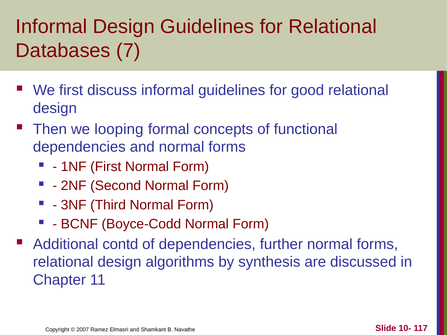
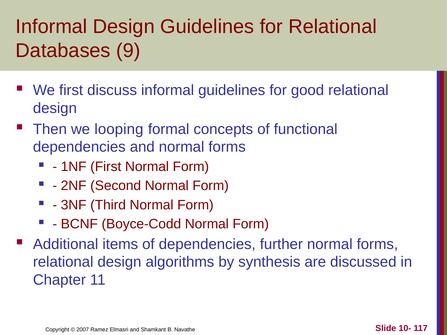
7: 7 -> 9
contd: contd -> items
